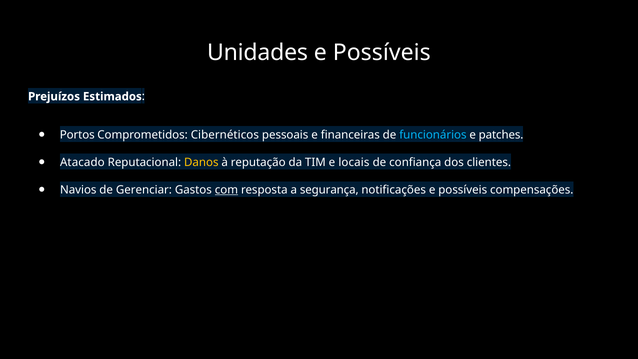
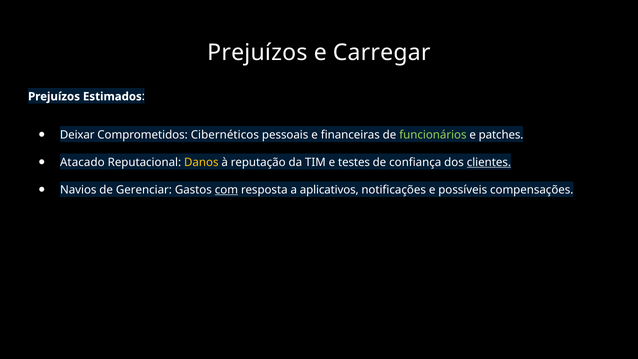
Unidades at (258, 53): Unidades -> Prejuízos
Possíveis at (382, 53): Possíveis -> Carregar
Portos: Portos -> Deixar
funcionários colour: light blue -> light green
locais: locais -> testes
clientes underline: none -> present
segurança: segurança -> aplicativos
